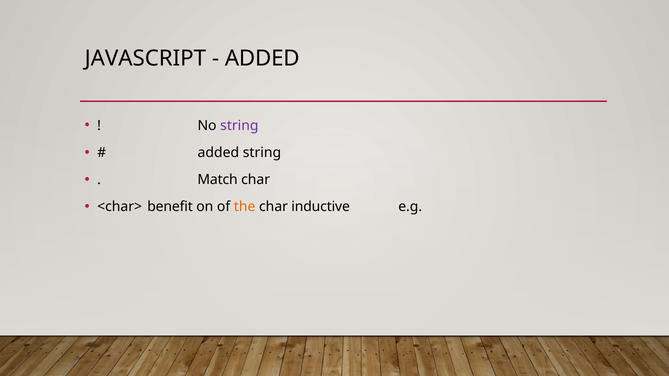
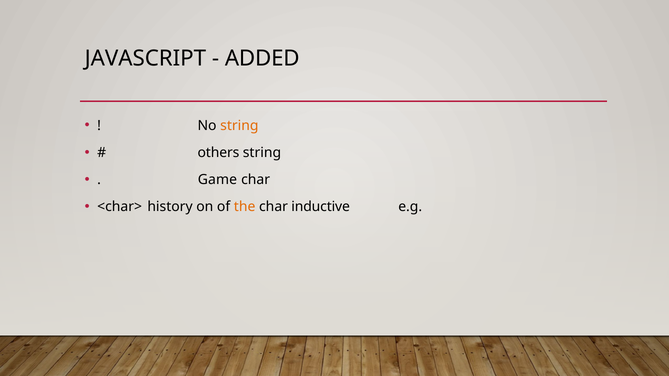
string at (239, 126) colour: purple -> orange
added at (218, 153): added -> others
Match: Match -> Game
benefit: benefit -> history
